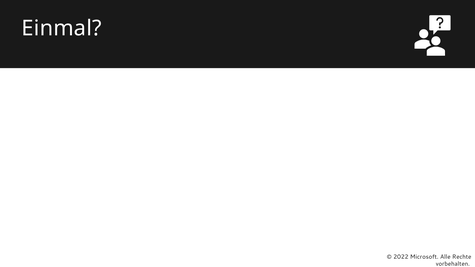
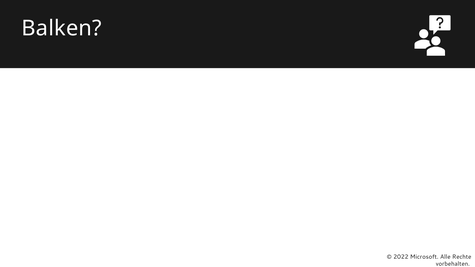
Einmal: Einmal -> Balken
